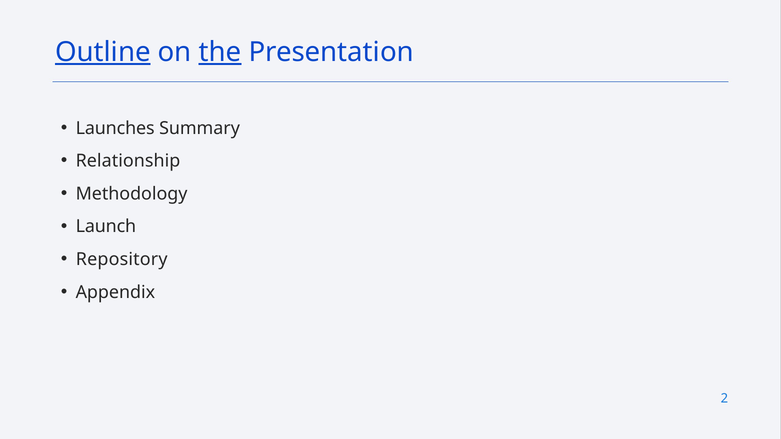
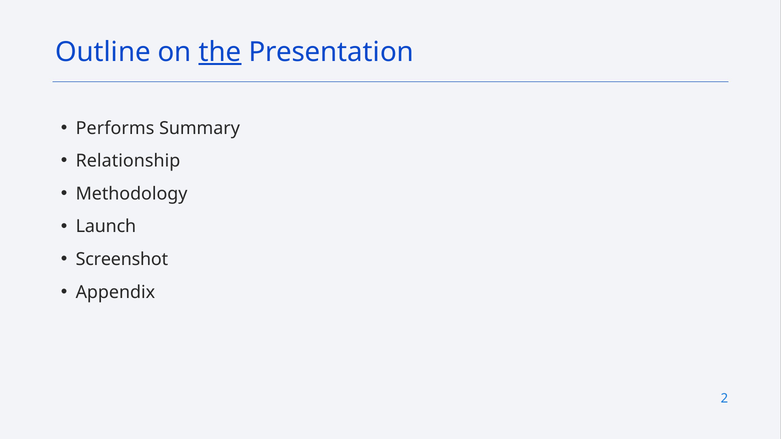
Outline underline: present -> none
Launches: Launches -> Performs
Repository: Repository -> Screenshot
